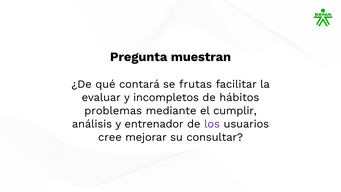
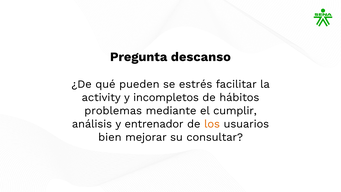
muestran: muestran -> descanso
contará: contará -> pueden
frutas: frutas -> estrés
evaluar: evaluar -> activity
los colour: purple -> orange
cree: cree -> bien
